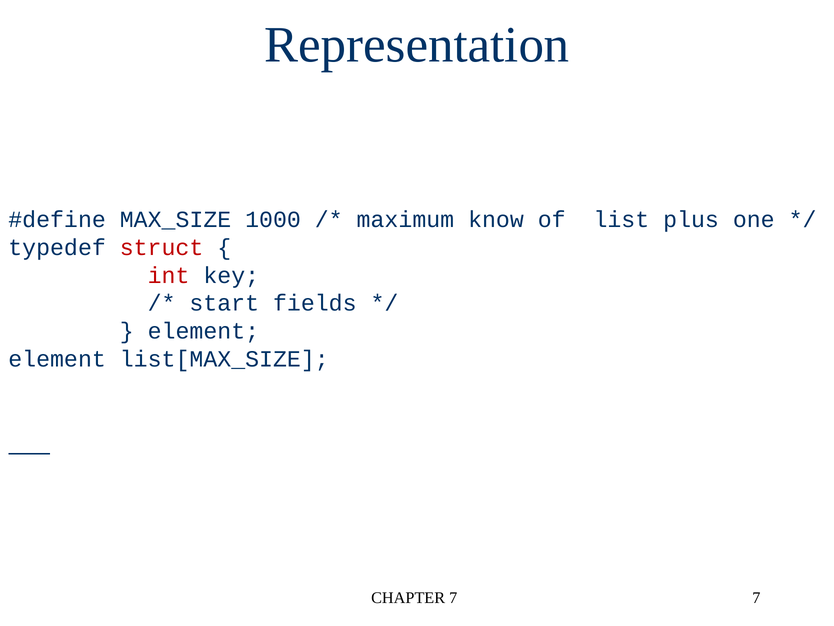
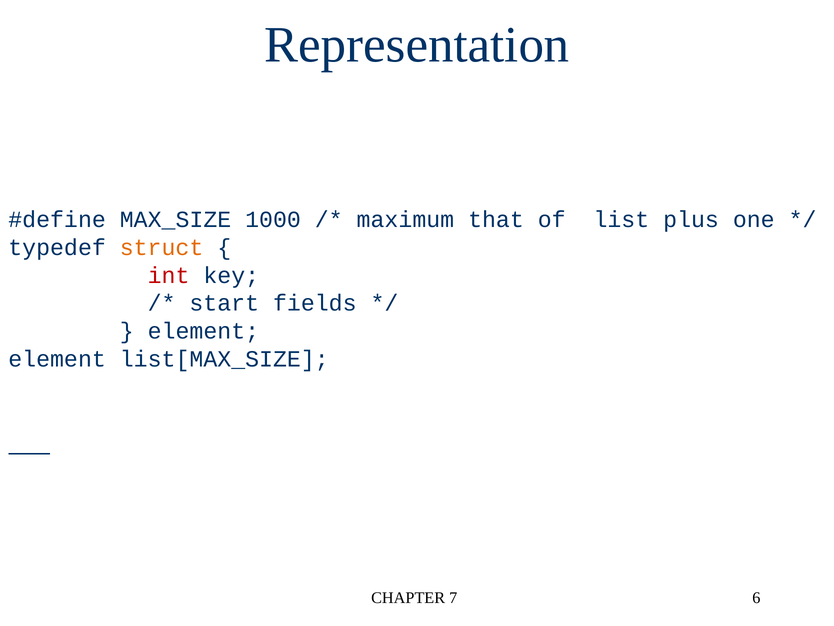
know: know -> that
struct colour: red -> orange
7 7: 7 -> 6
